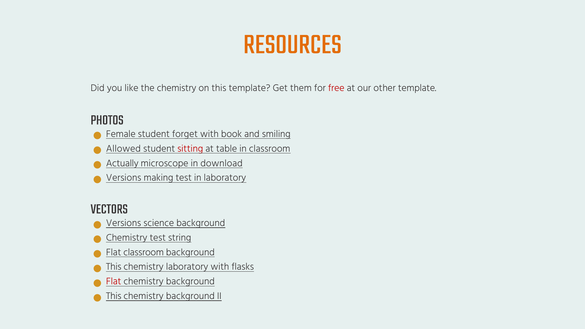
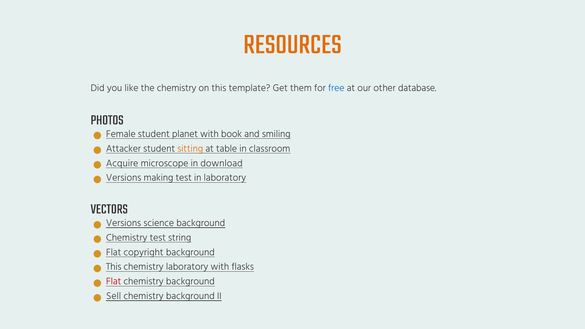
free colour: red -> blue
other template: template -> database
forget: forget -> planet
Allowed: Allowed -> Attacker
sitting colour: red -> orange
Actually: Actually -> Acquire
Flat classroom: classroom -> copyright
This at (114, 296): This -> Sell
